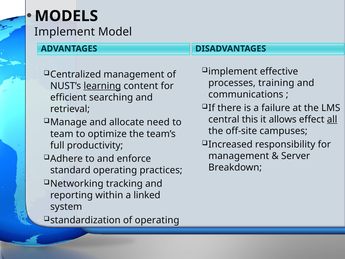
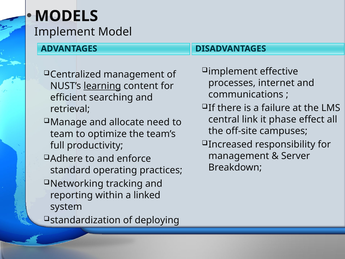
training: training -> internet
this: this -> link
allows: allows -> phase
all underline: present -> none
of operating: operating -> deploying
